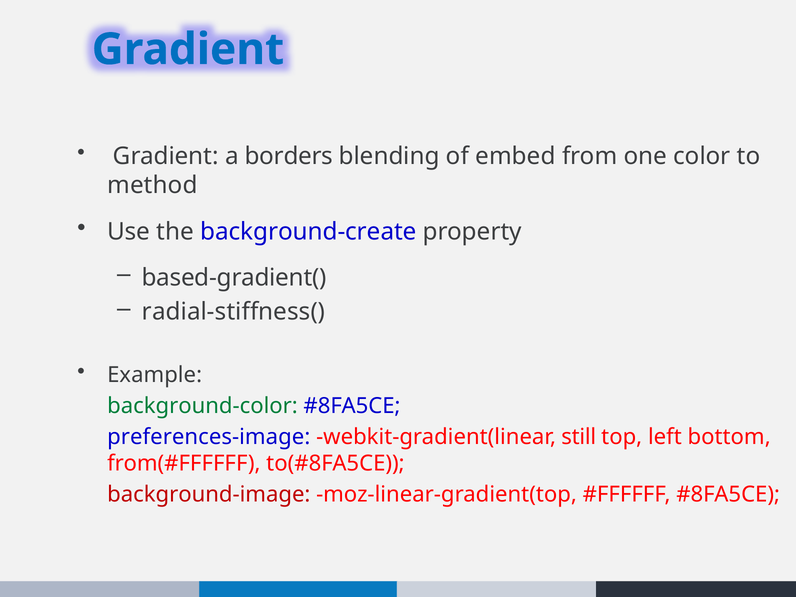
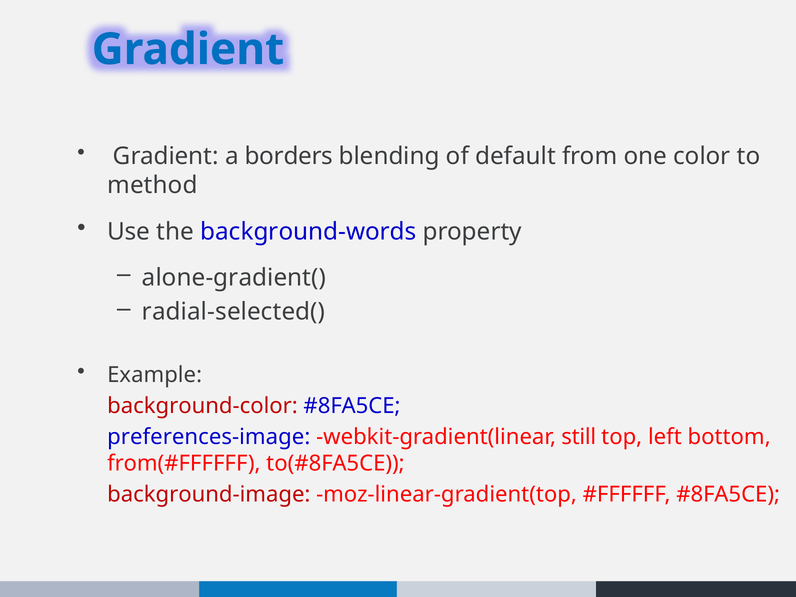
embed: embed -> default
background-create: background-create -> background-words
based-gradient(: based-gradient( -> alone-gradient(
radial-stiffness(: radial-stiffness( -> radial-selected(
background-color colour: green -> red
